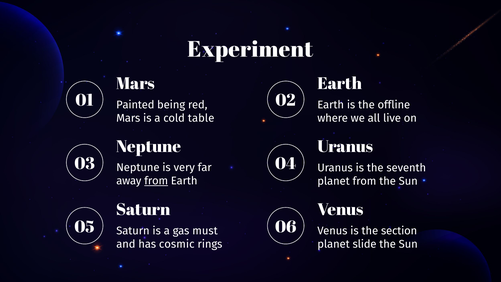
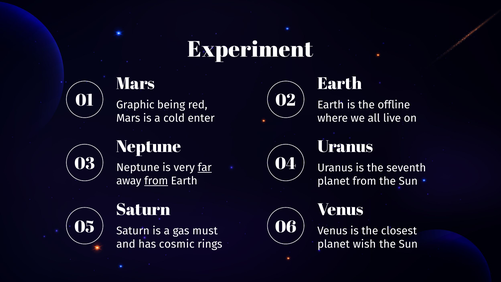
Painted: Painted -> Graphic
table: table -> enter
far underline: none -> present
section: section -> closest
slide: slide -> wish
